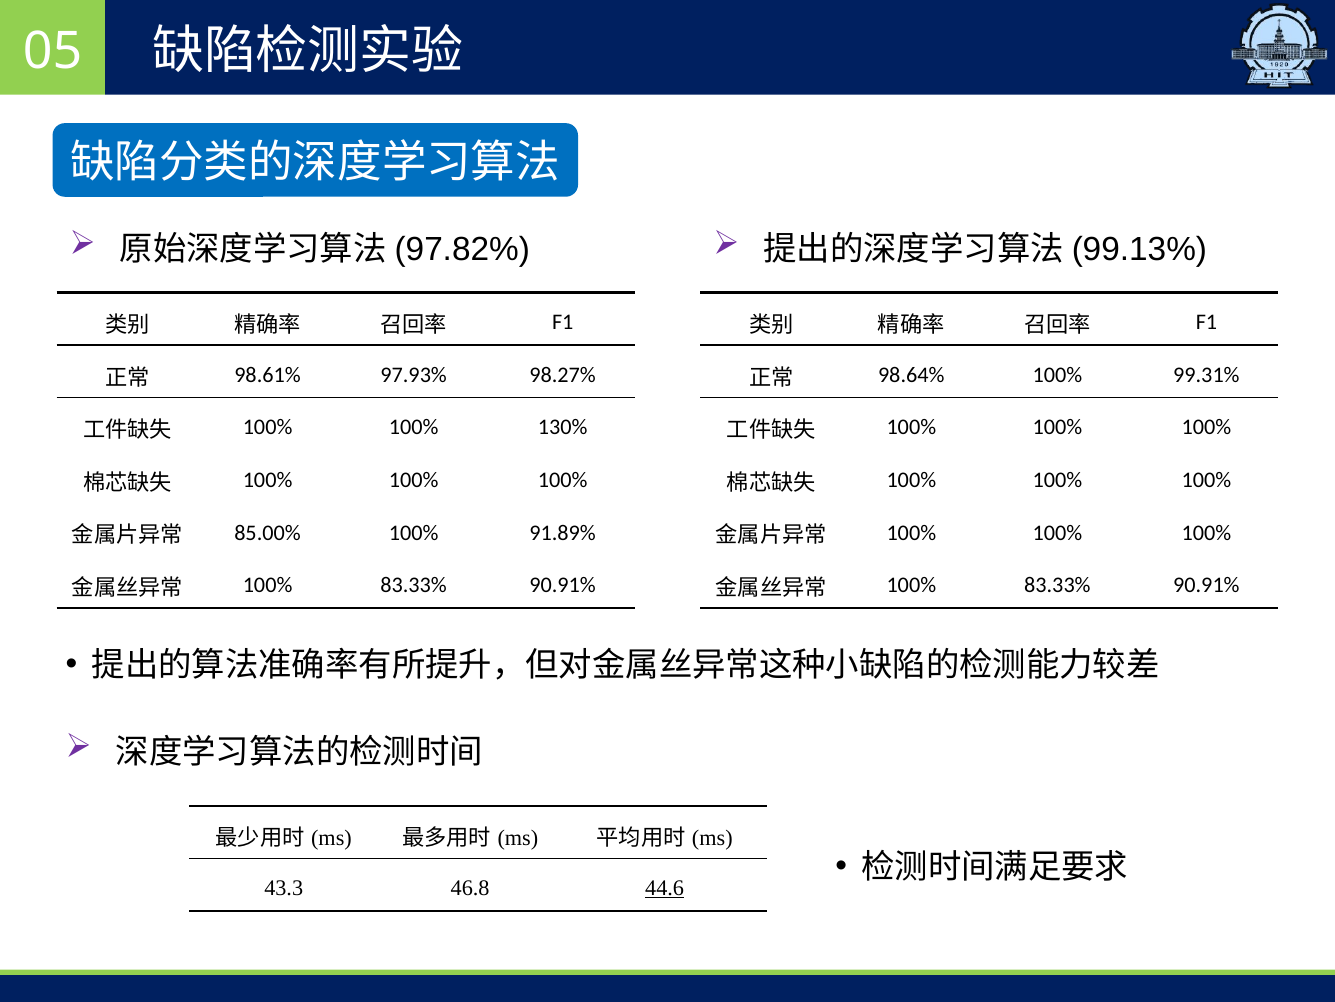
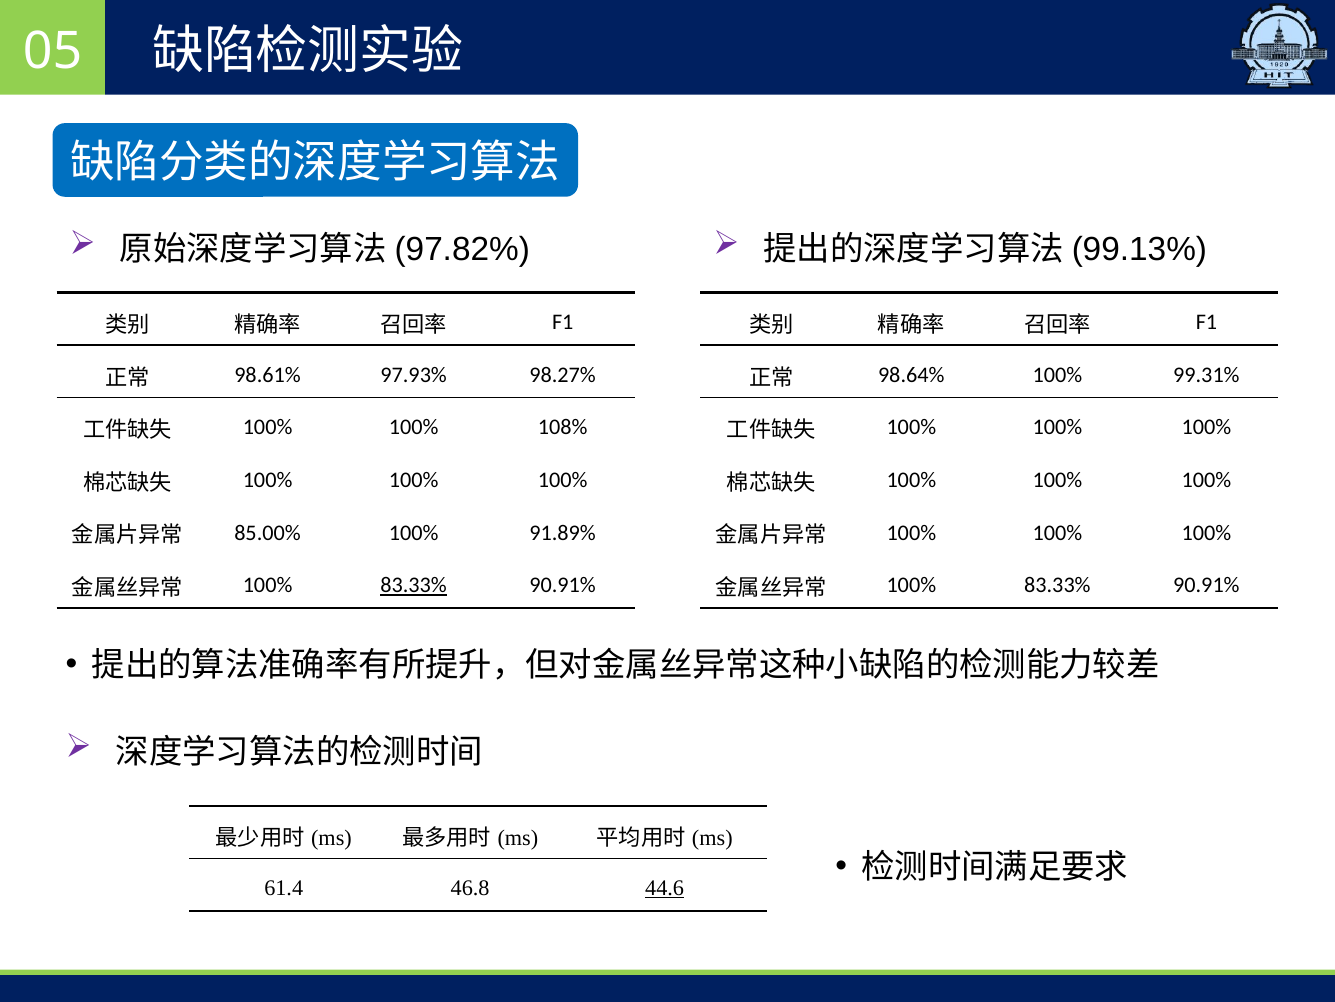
130%: 130% -> 108%
83.33% at (414, 585) underline: none -> present
43.3: 43.3 -> 61.4
